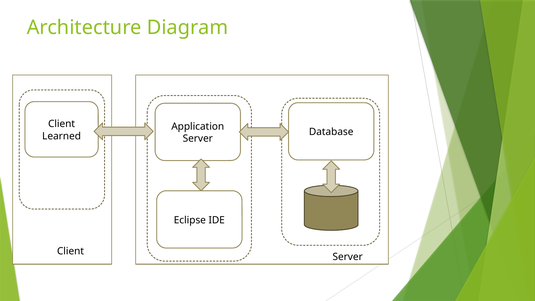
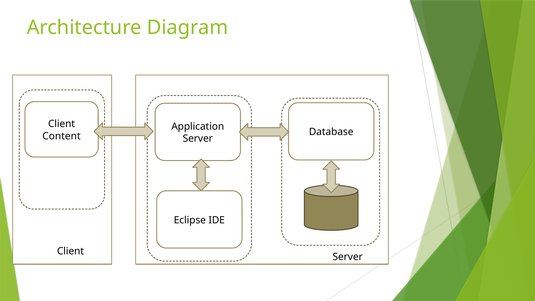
Learned: Learned -> Content
